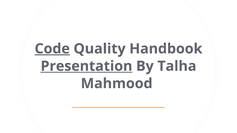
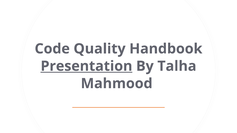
Code underline: present -> none
